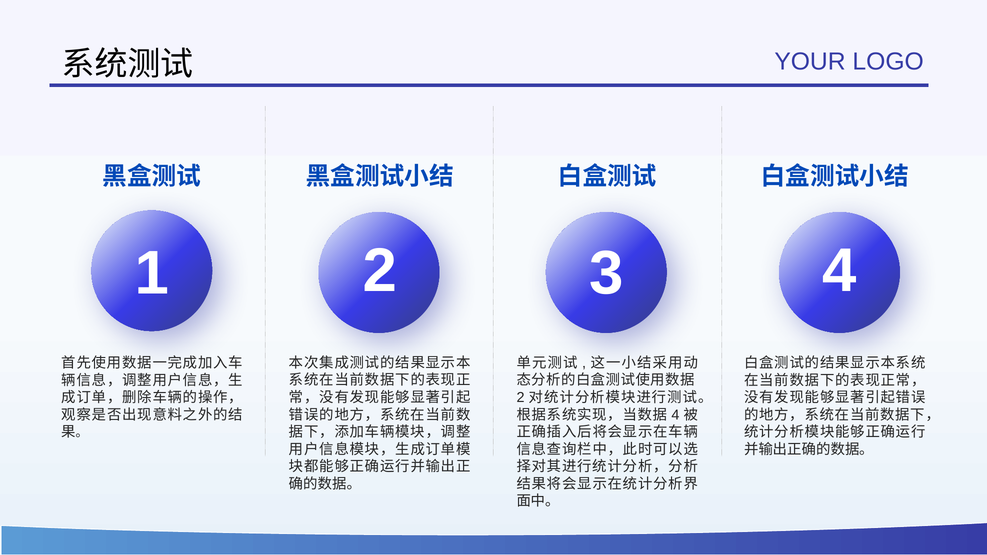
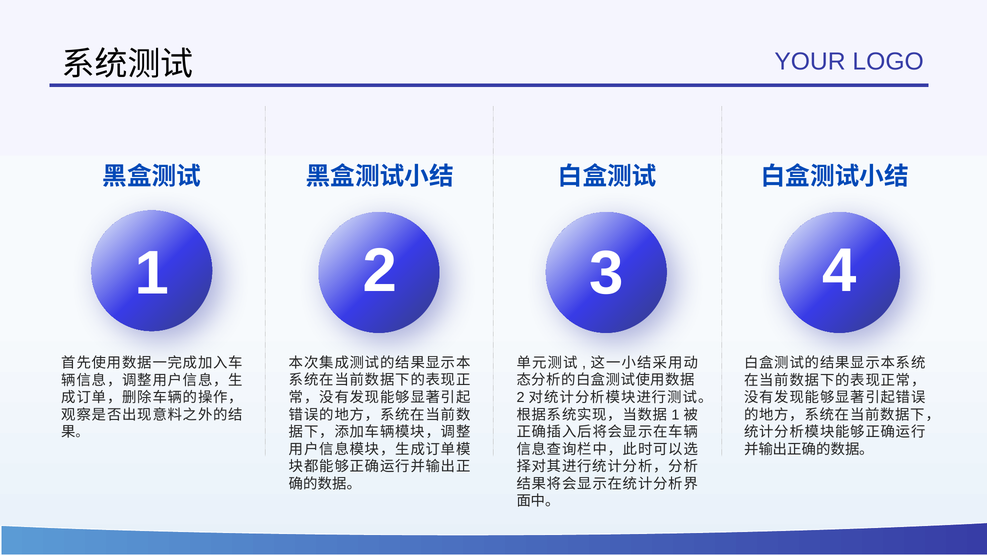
4 at (675, 415): 4 -> 1
